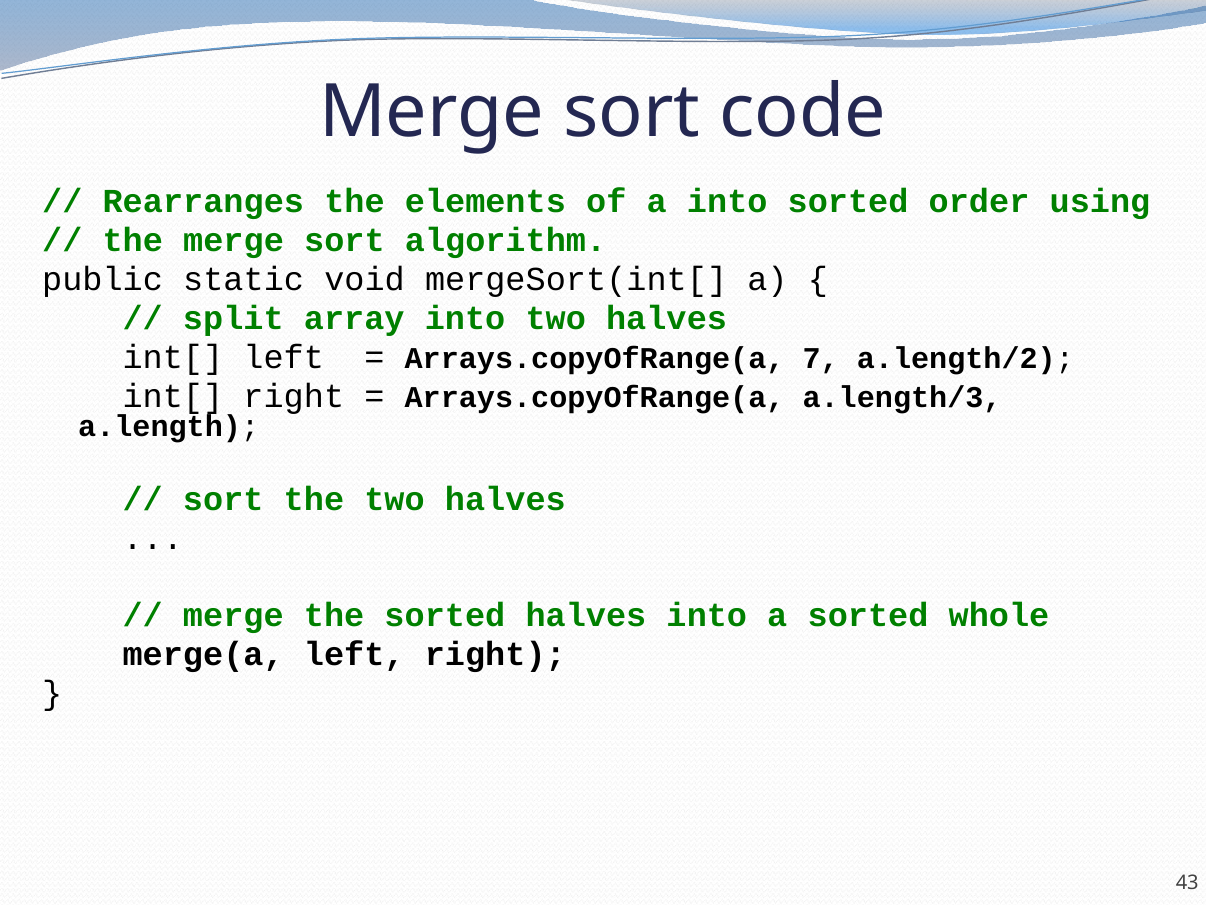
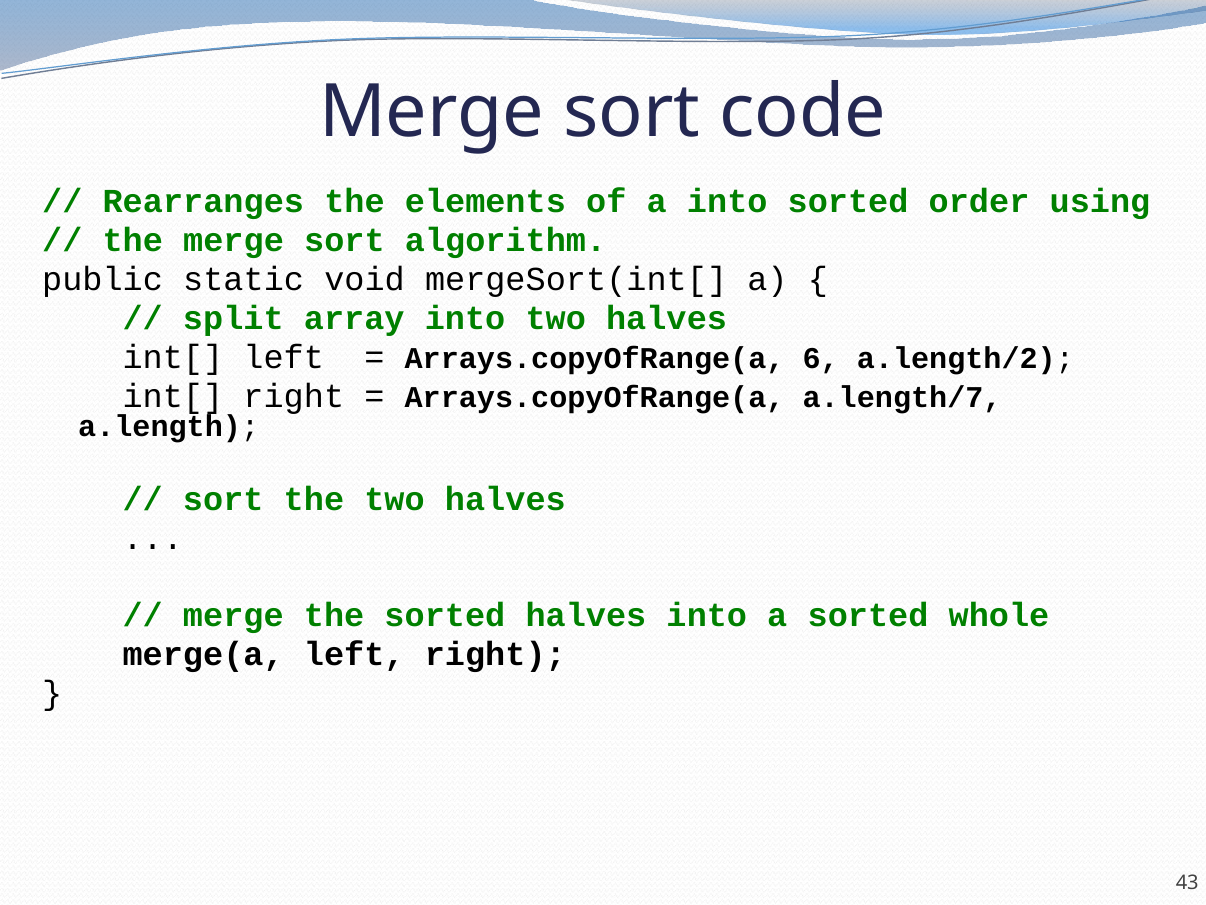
7: 7 -> 6
a.length/3: a.length/3 -> a.length/7
